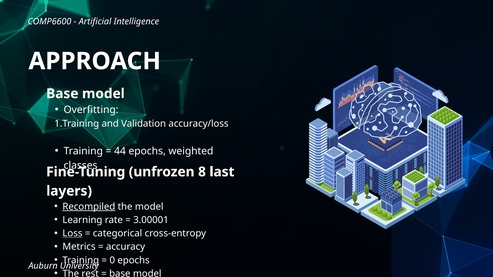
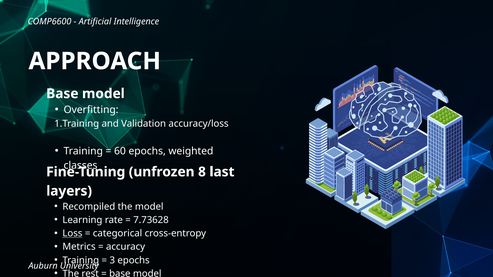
44: 44 -> 60
Recompiled underline: present -> none
3.00001: 3.00001 -> 7.73628
0: 0 -> 3
